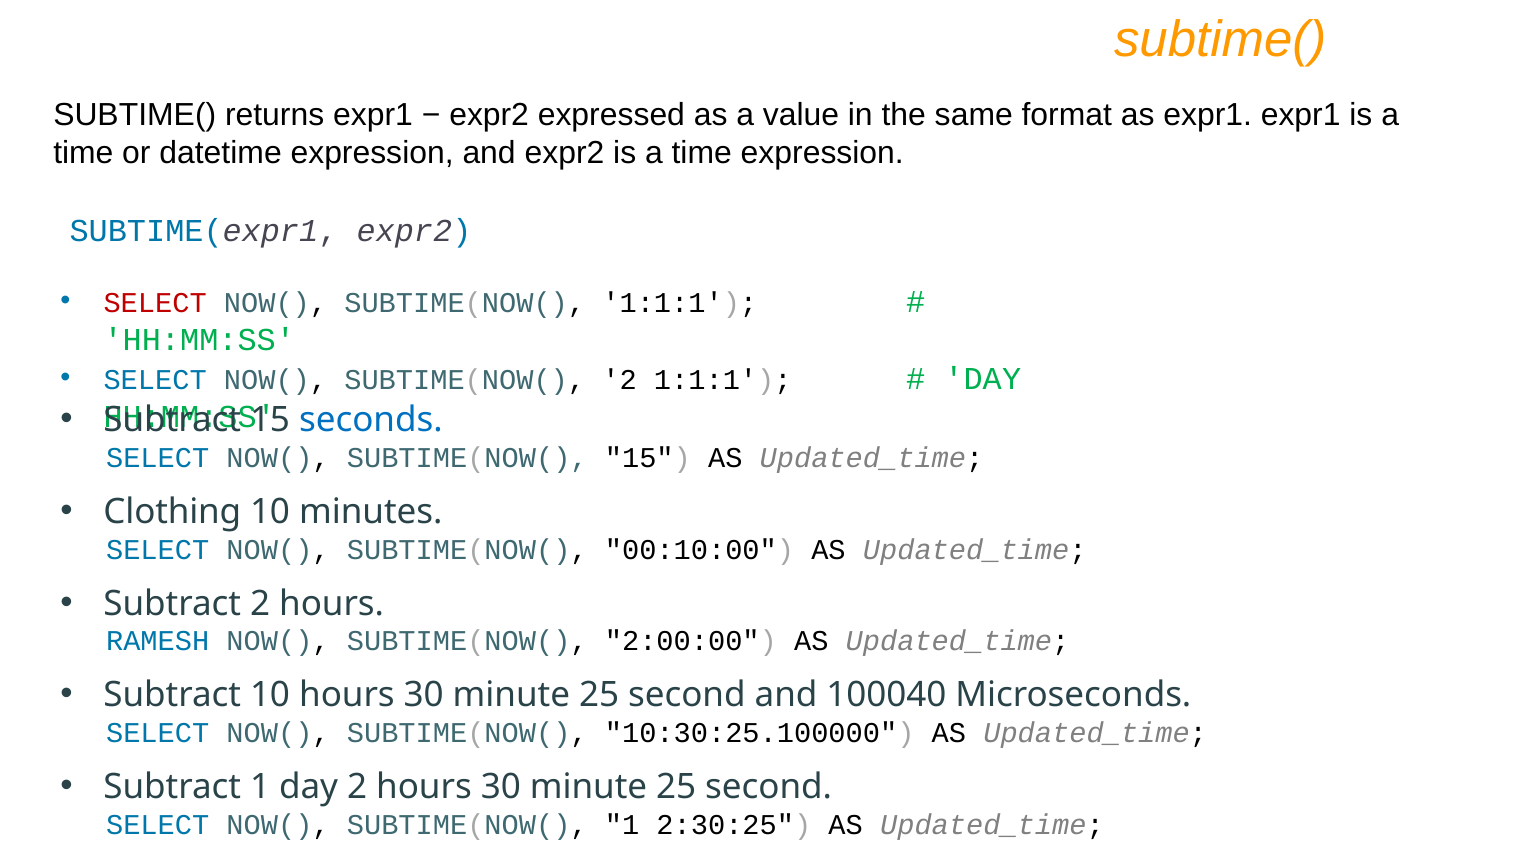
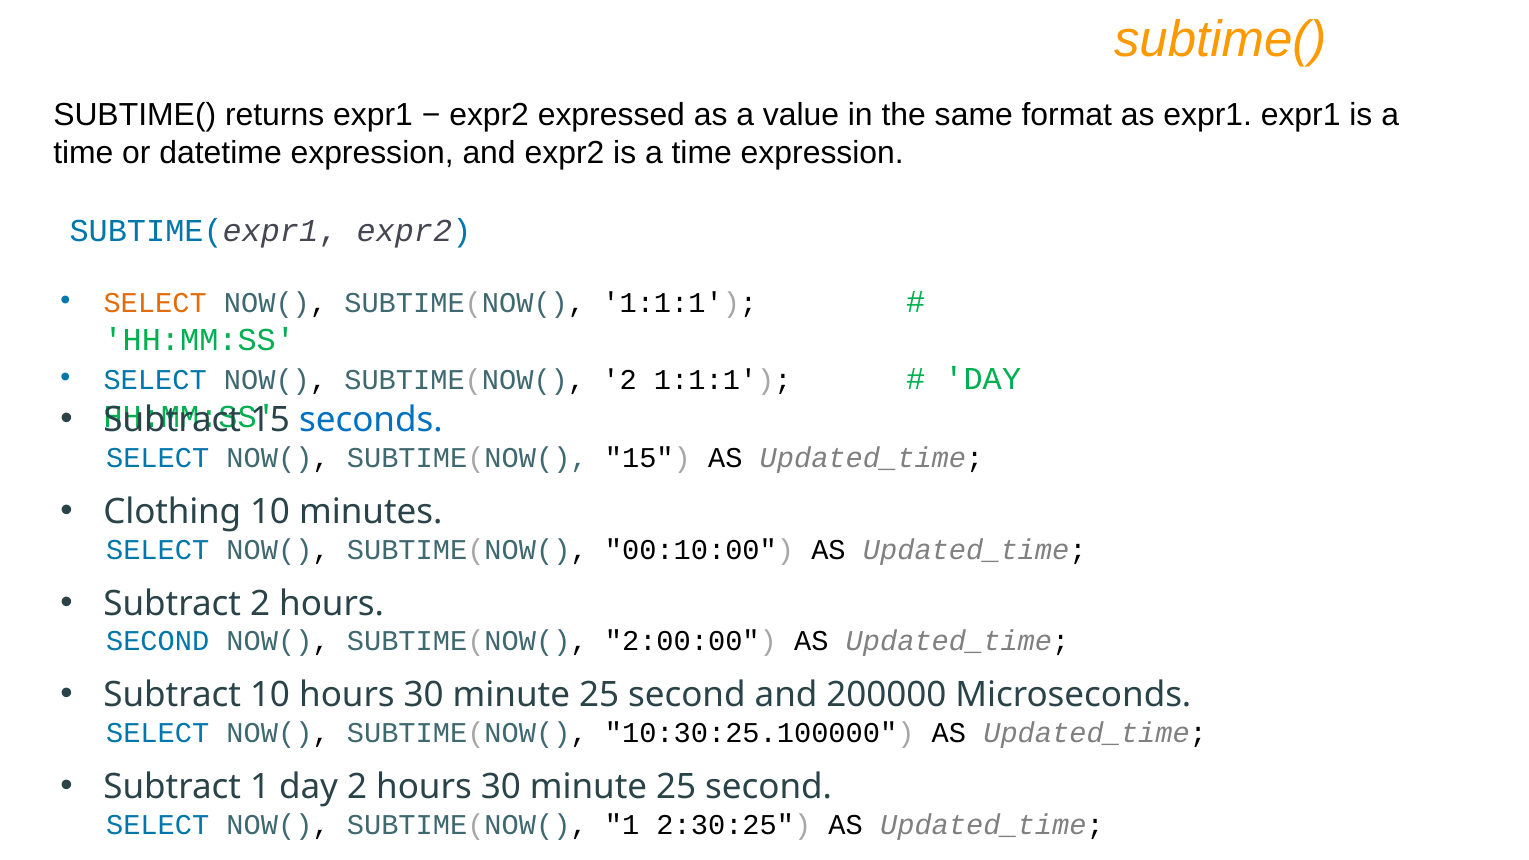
SELECT at (155, 303) colour: red -> orange
RAMESH at (158, 641): RAMESH -> SECOND
100040: 100040 -> 200000
